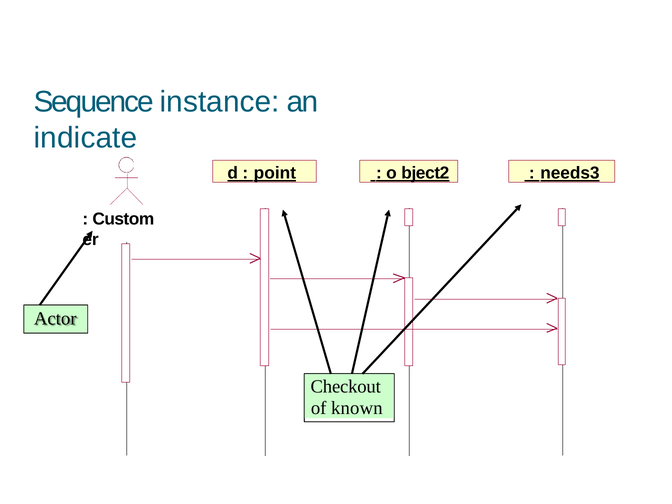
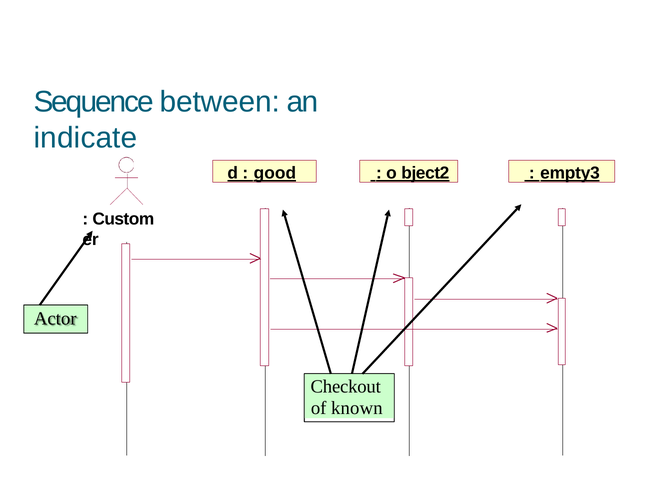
instance: instance -> between
point: point -> good
needs3: needs3 -> empty3
